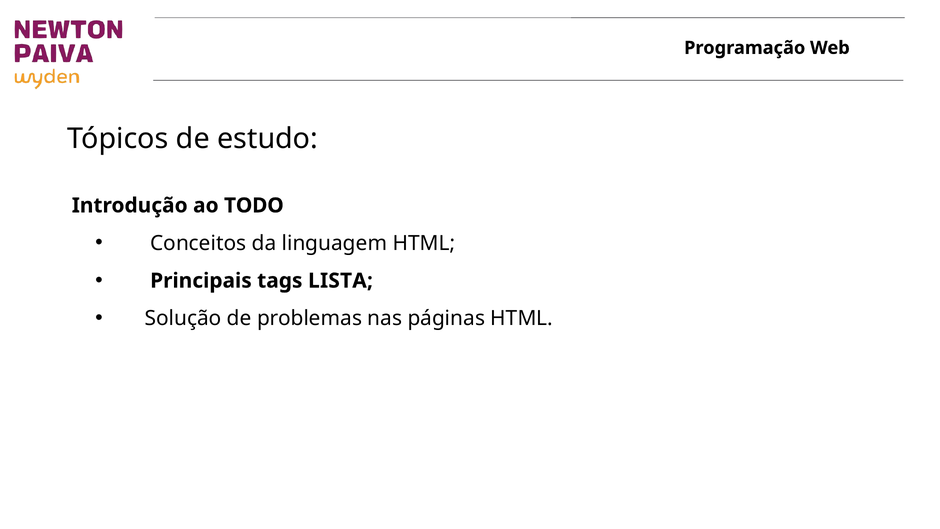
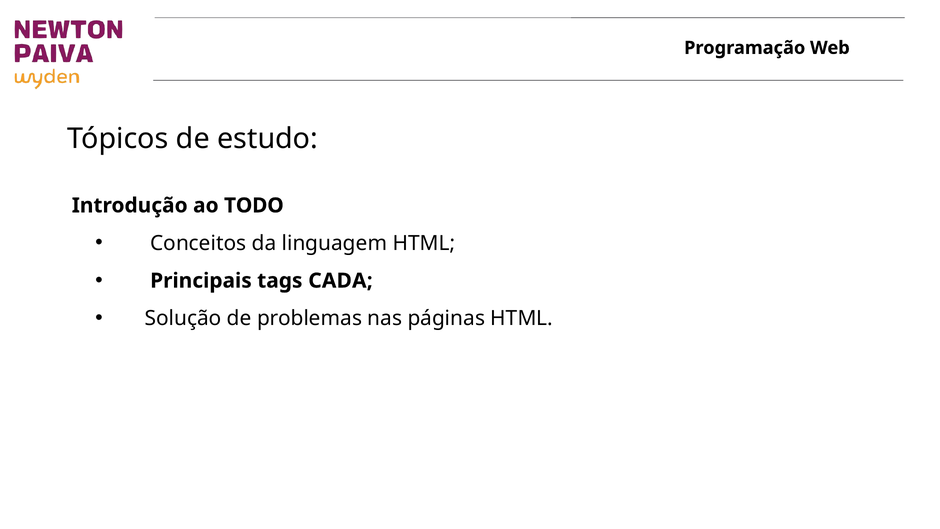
LISTA: LISTA -> CADA
